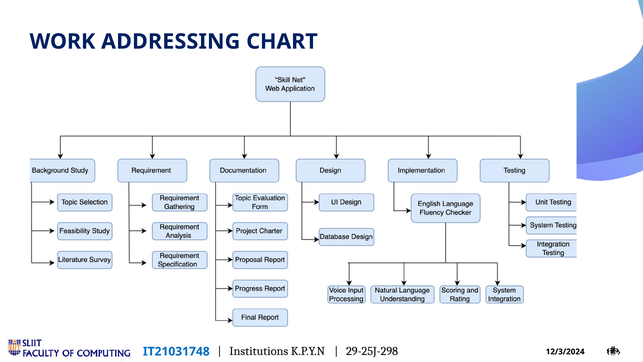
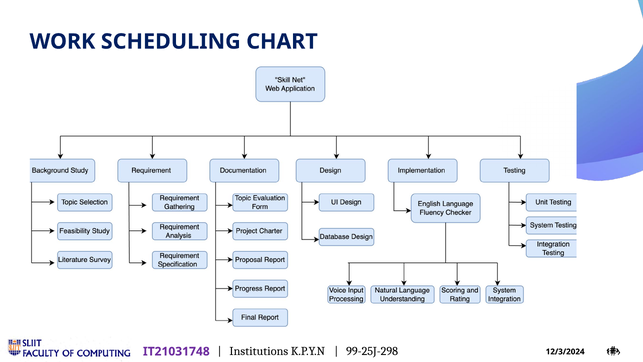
ADDRESSING: ADDRESSING -> SCHEDULING
IT21031748 colour: blue -> purple
29-25J-298: 29-25J-298 -> 99-25J-298
